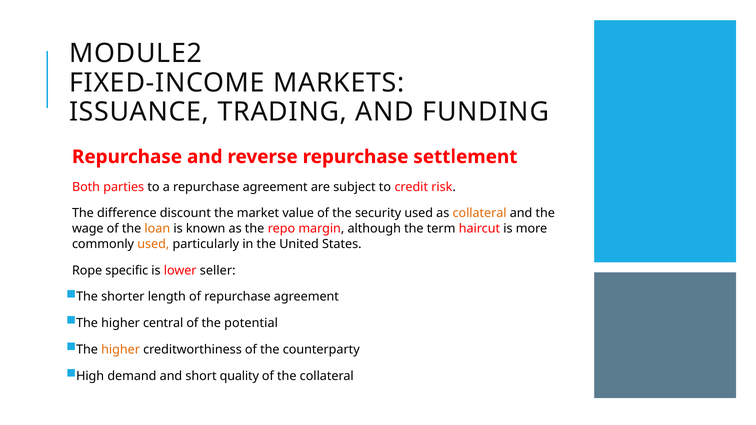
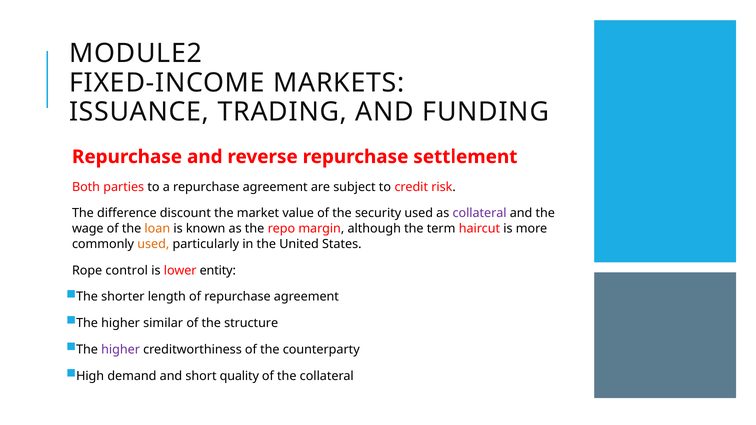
collateral at (480, 213) colour: orange -> purple
specific: specific -> control
seller: seller -> entity
central: central -> similar
potential: potential -> structure
higher at (121, 350) colour: orange -> purple
